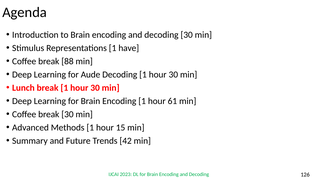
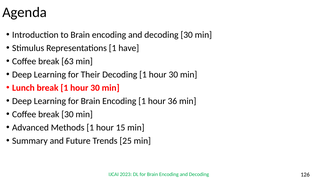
88: 88 -> 63
Aude: Aude -> Their
61: 61 -> 36
42: 42 -> 25
